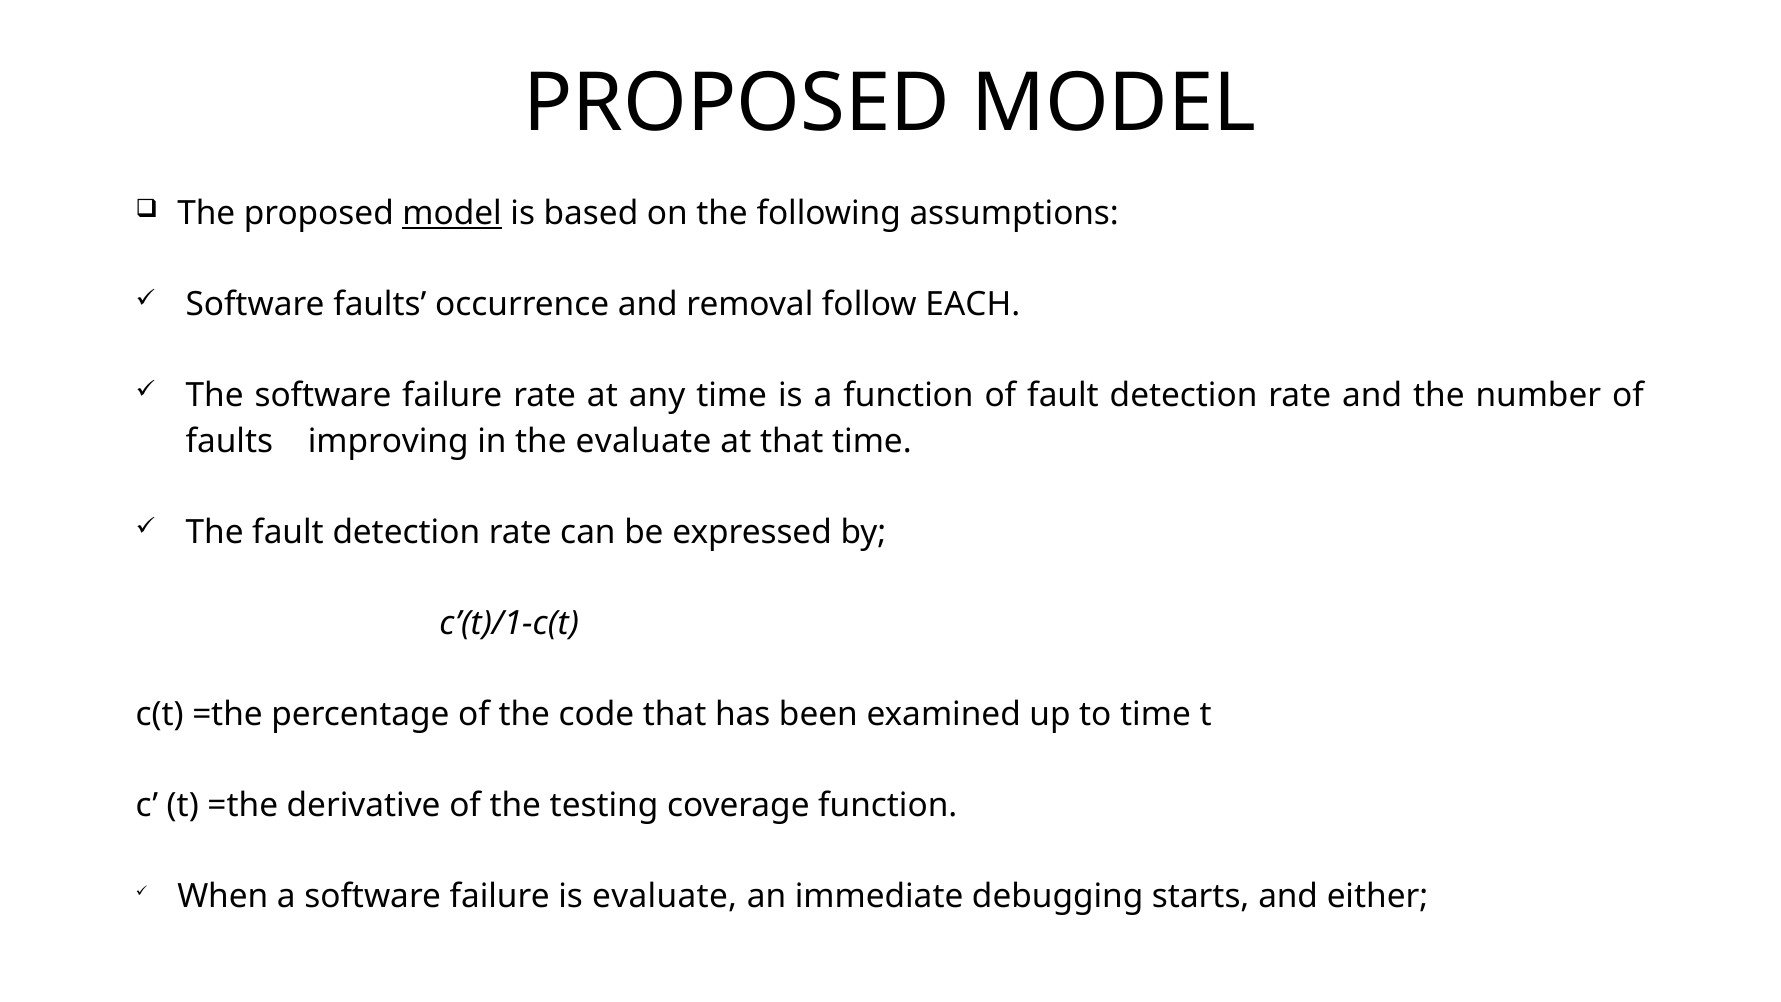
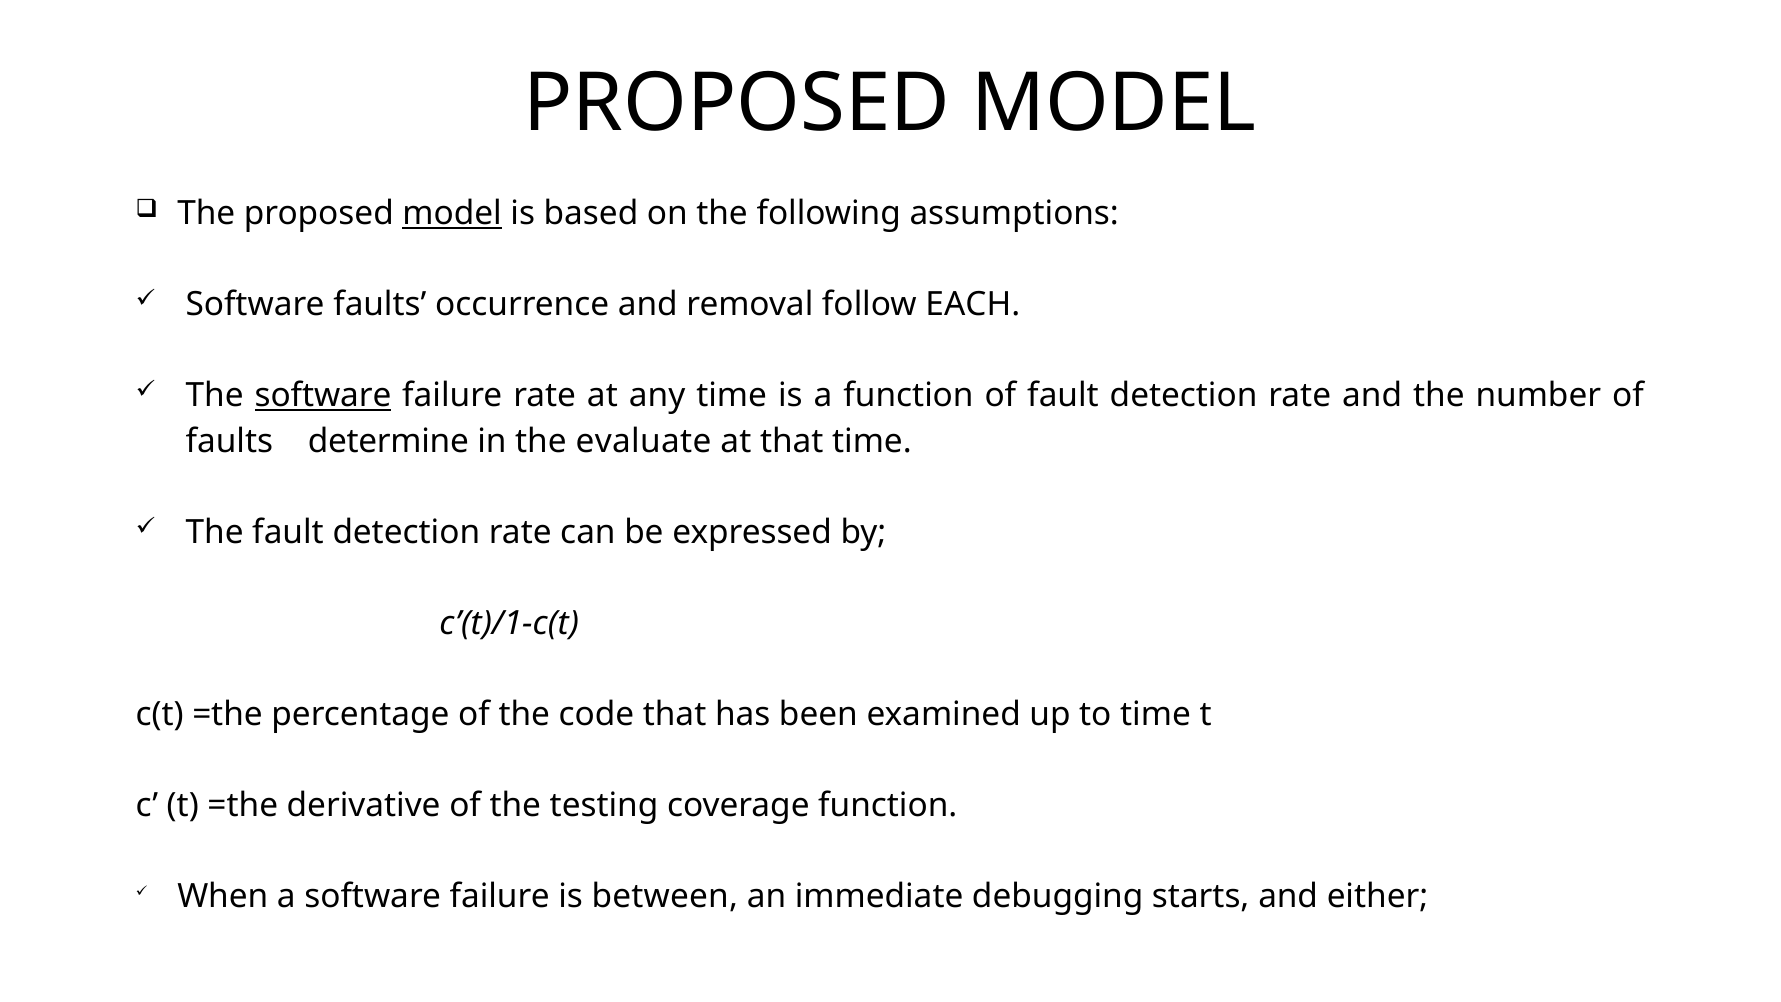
software at (323, 396) underline: none -> present
improving: improving -> determine
is evaluate: evaluate -> between
